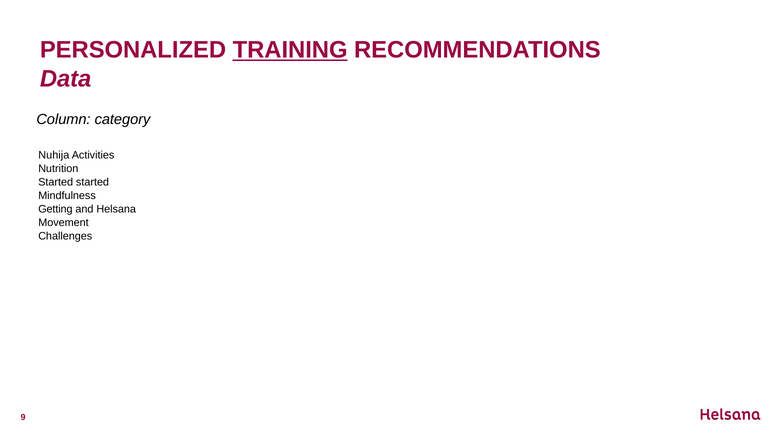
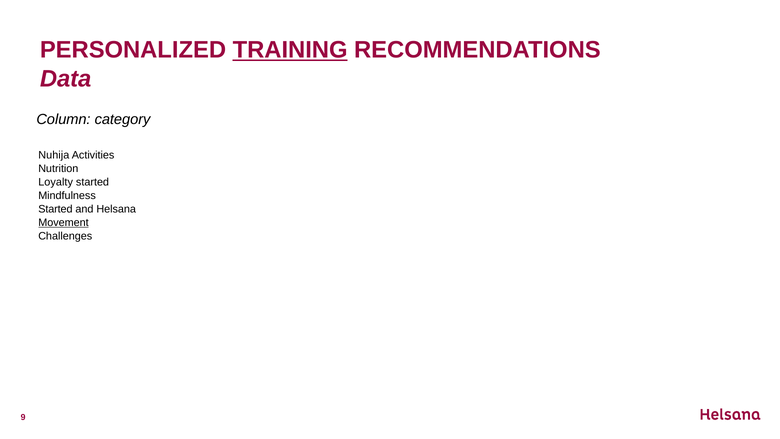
Started at (56, 182): Started -> Loyalty
Getting at (55, 209): Getting -> Started
Movement underline: none -> present
